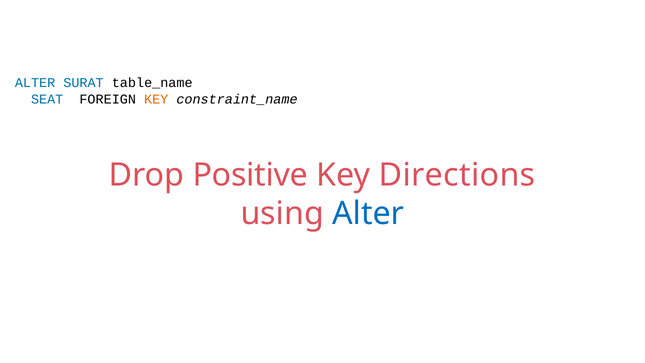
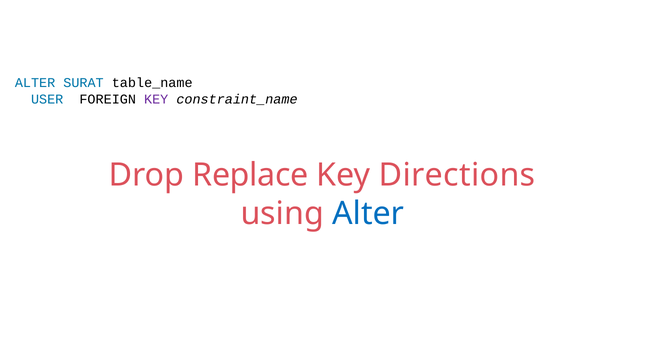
SEAT: SEAT -> USER
KEY at (156, 99) colour: orange -> purple
Positive: Positive -> Replace
